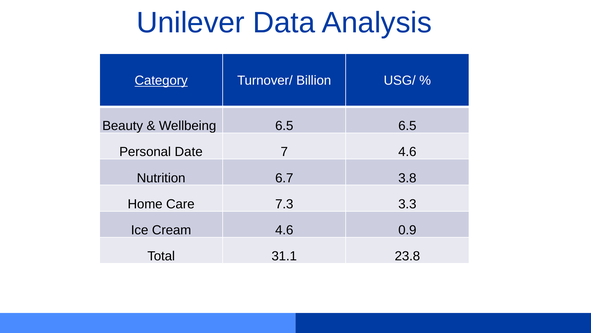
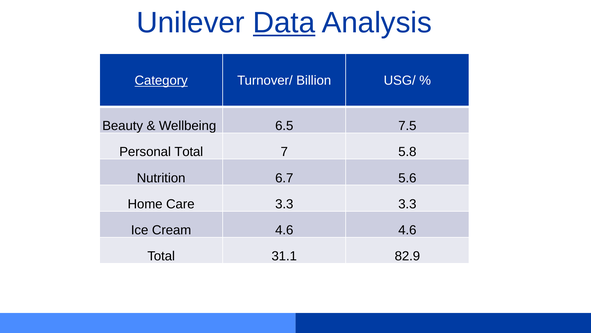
Data underline: none -> present
6.5 6.5: 6.5 -> 7.5
Personal Date: Date -> Total
7 4.6: 4.6 -> 5.8
3.8: 3.8 -> 5.6
Care 7.3: 7.3 -> 3.3
4.6 0.9: 0.9 -> 4.6
23.8: 23.8 -> 82.9
